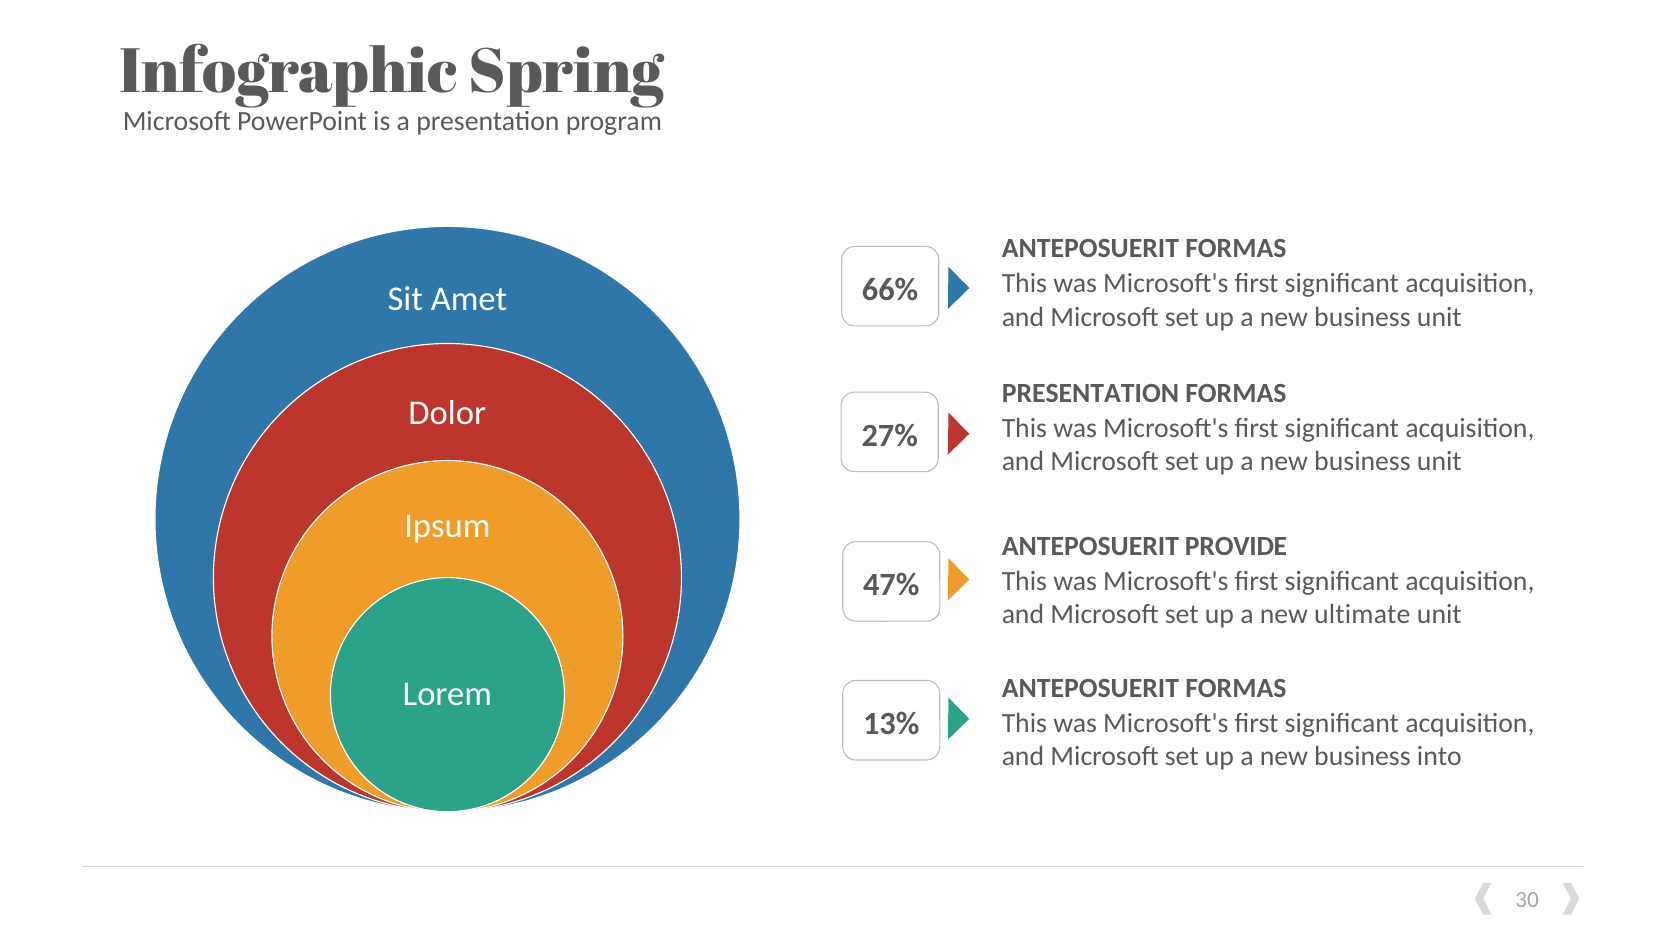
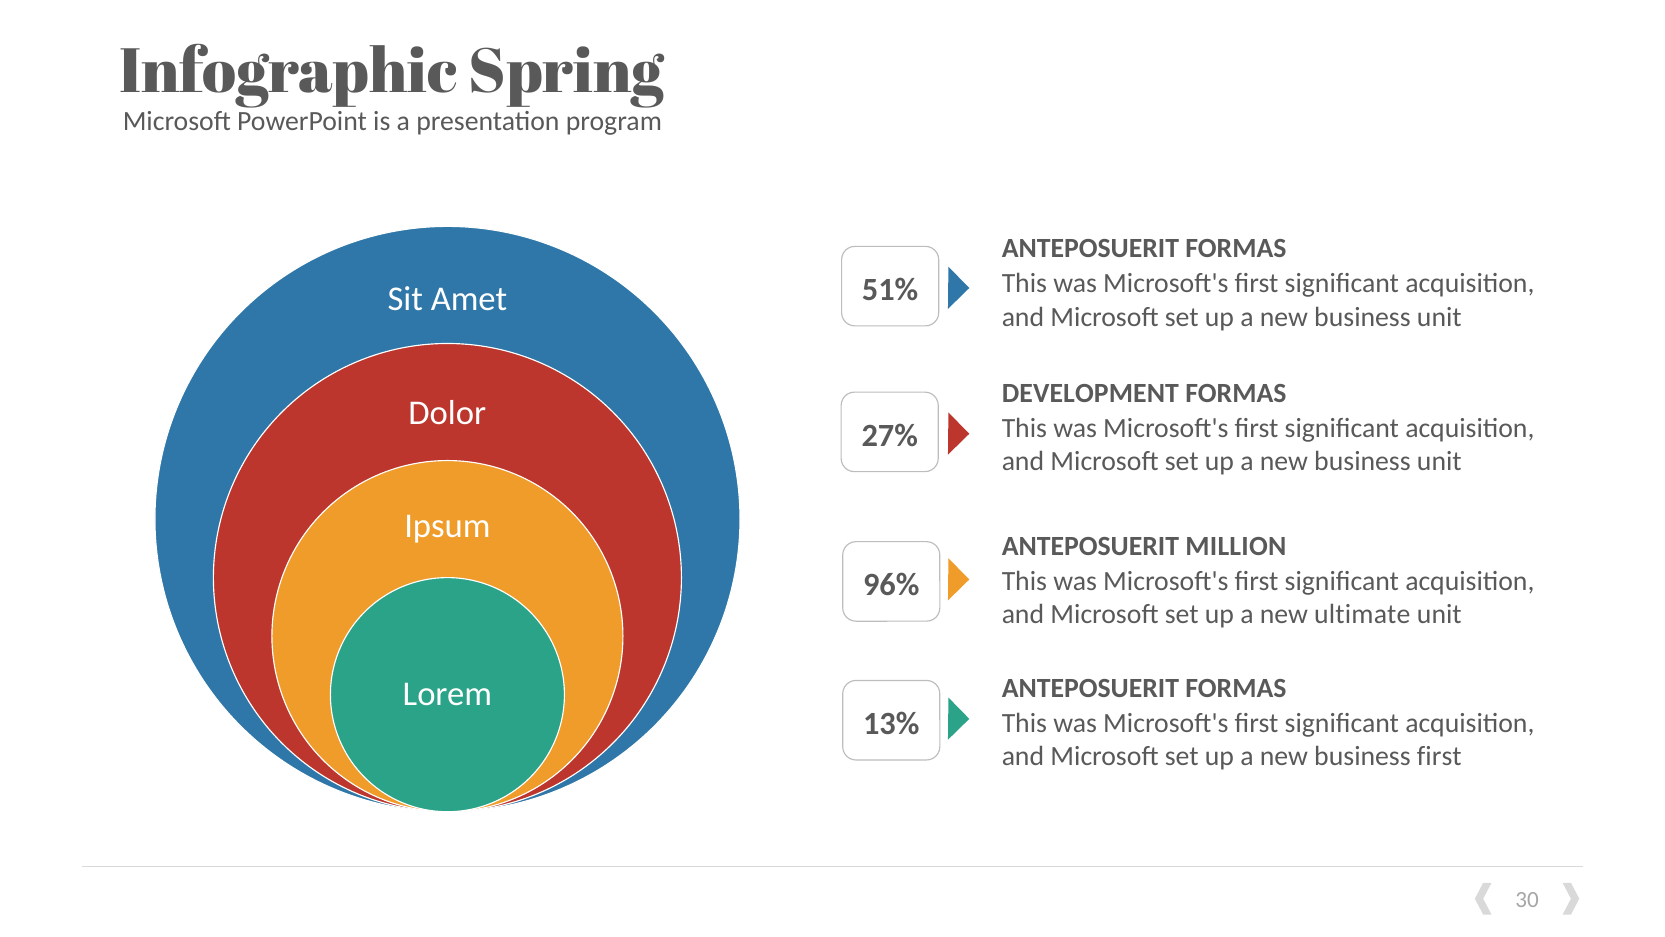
66%: 66% -> 51%
PRESENTATION at (1090, 393): PRESENTATION -> DEVELOPMENT
PROVIDE: PROVIDE -> MILLION
47%: 47% -> 96%
business into: into -> first
